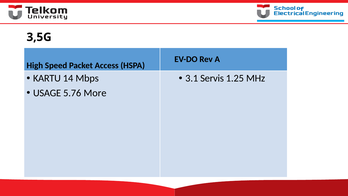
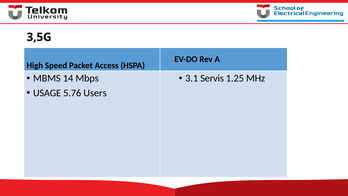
KARTU: KARTU -> MBMS
More: More -> Users
